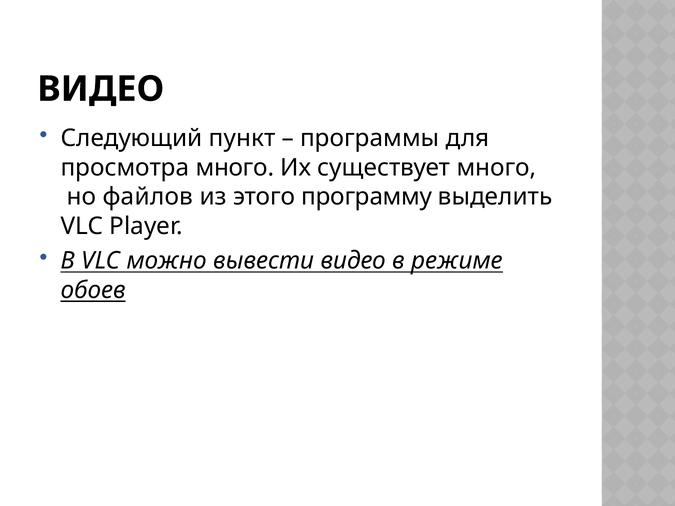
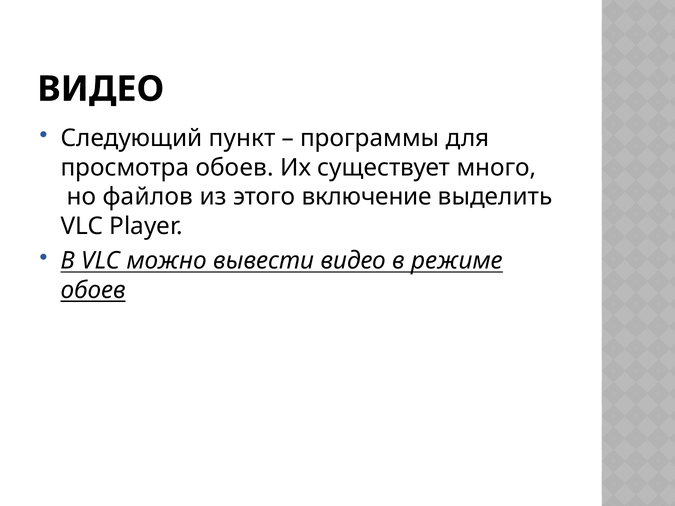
просмотра много: много -> обоев
программу: программу -> включение
